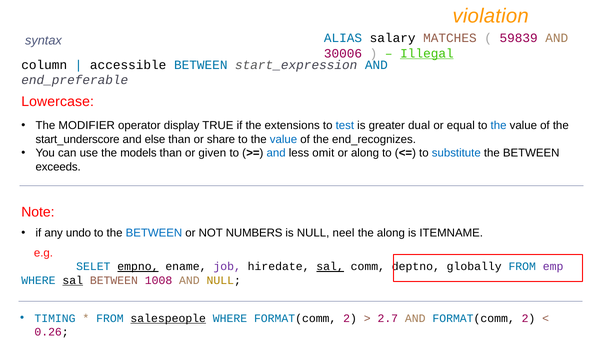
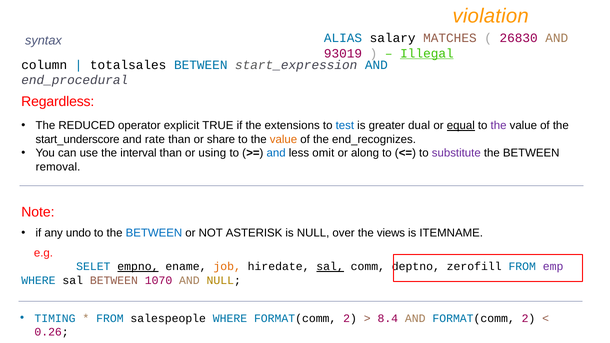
59839: 59839 -> 26830
30006: 30006 -> 93019
accessible: accessible -> totalsales
end_preferable: end_preferable -> end_procedural
Lowercase: Lowercase -> Regardless
MODIFIER: MODIFIER -> REDUCED
display: display -> explicit
equal underline: none -> present
the at (499, 126) colour: blue -> purple
else: else -> rate
value at (284, 139) colour: blue -> orange
models: models -> interval
given: given -> using
substitute colour: blue -> purple
exceeds: exceeds -> removal
NUMBERS: NUMBERS -> ASTERISK
neel: neel -> over
the along: along -> views
job colour: purple -> orange
globally: globally -> zerofill
sal at (73, 280) underline: present -> none
1008: 1008 -> 1070
salespeople underline: present -> none
2.7: 2.7 -> 8.4
